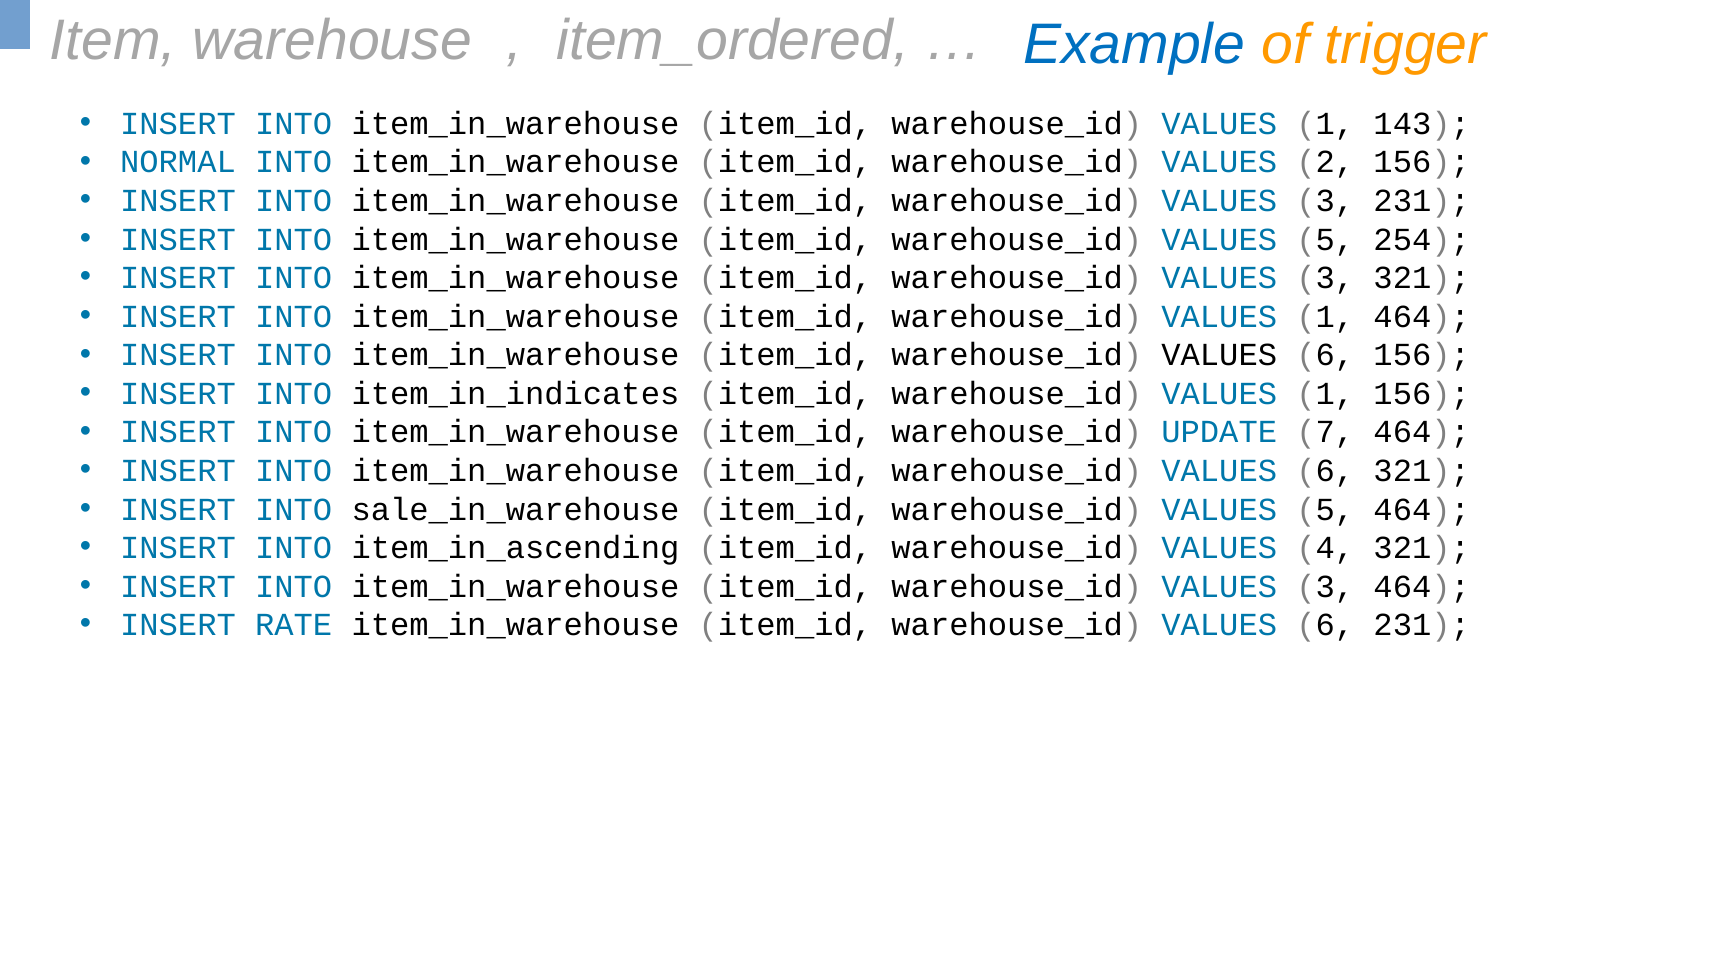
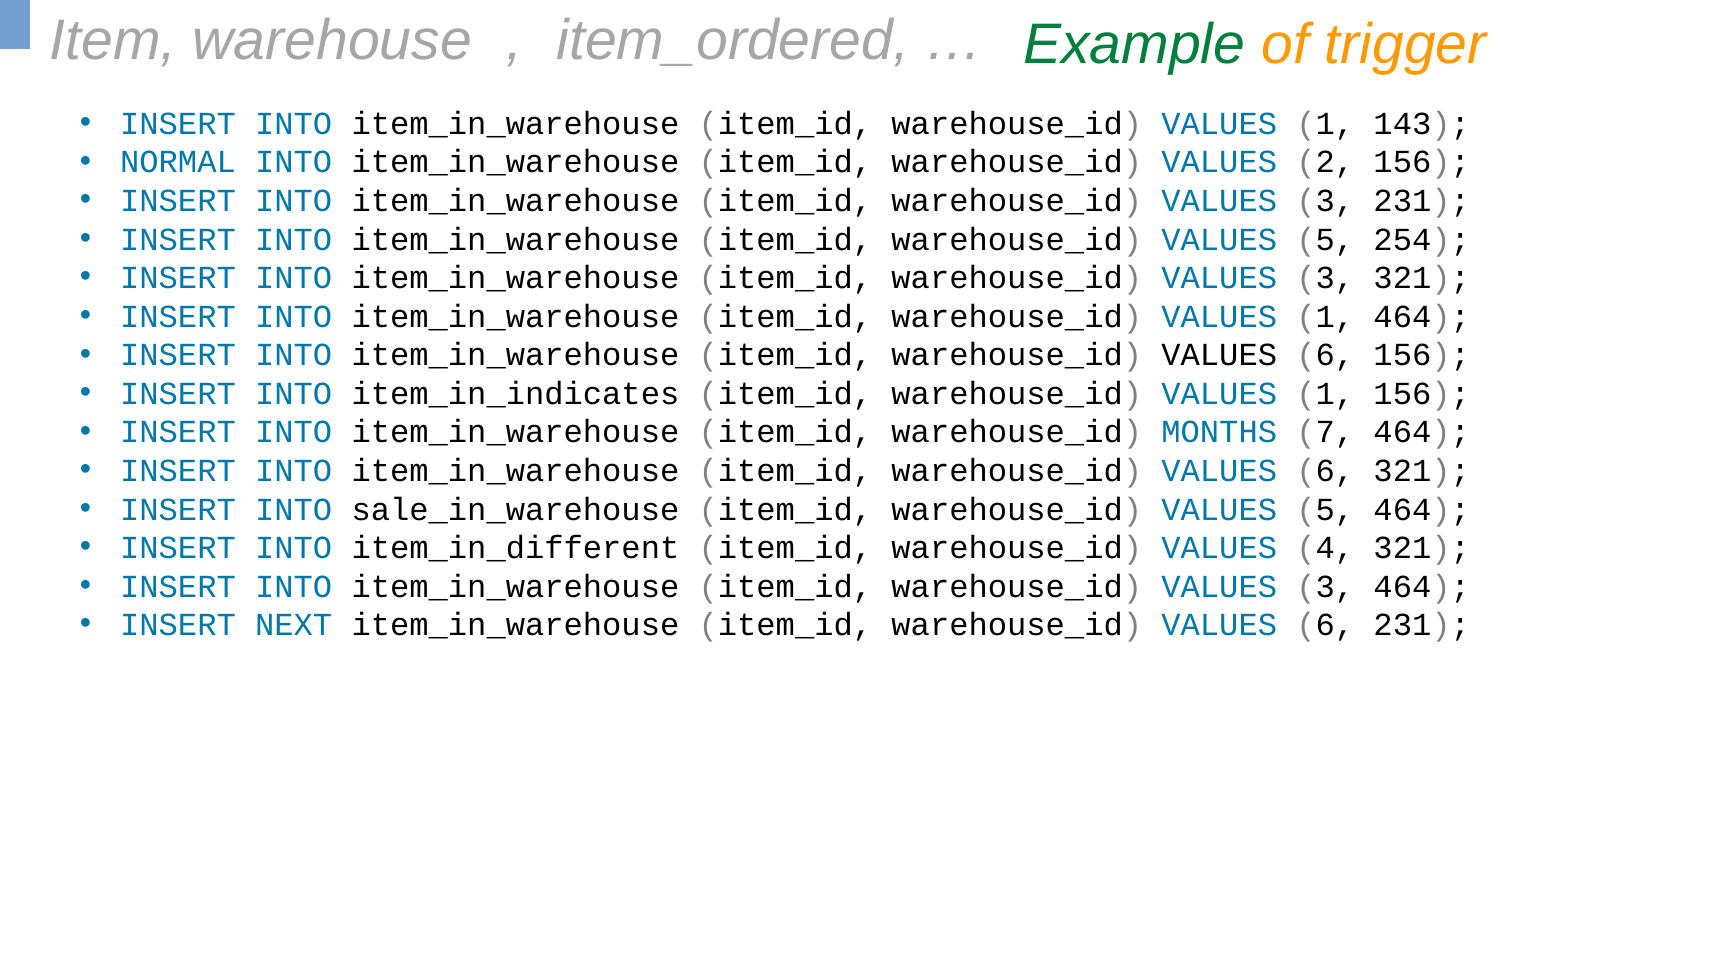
Example colour: blue -> green
UPDATE: UPDATE -> MONTHS
item_in_ascending: item_in_ascending -> item_in_different
RATE: RATE -> NEXT
